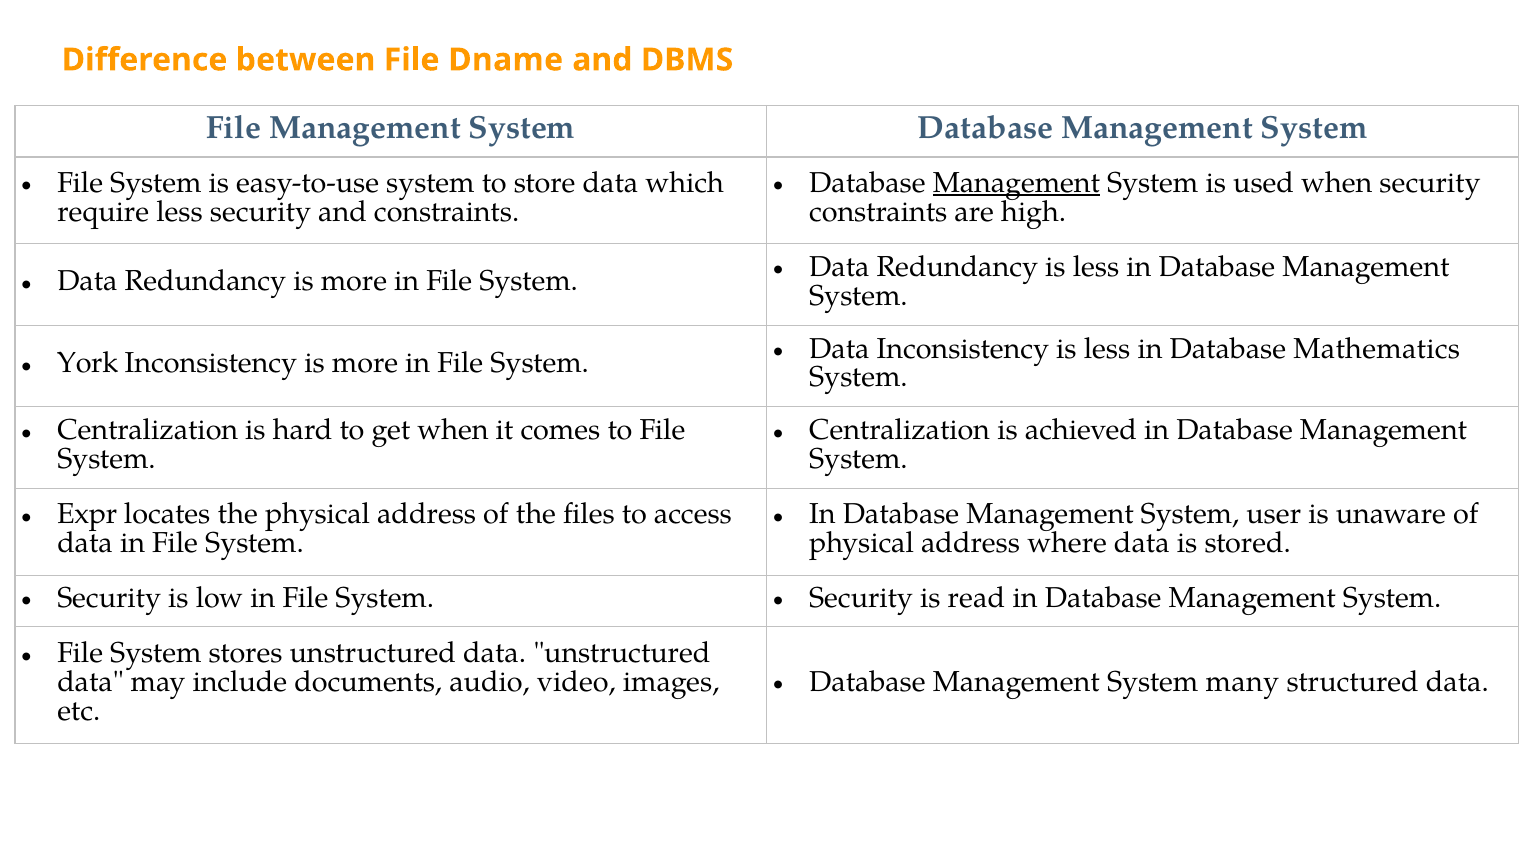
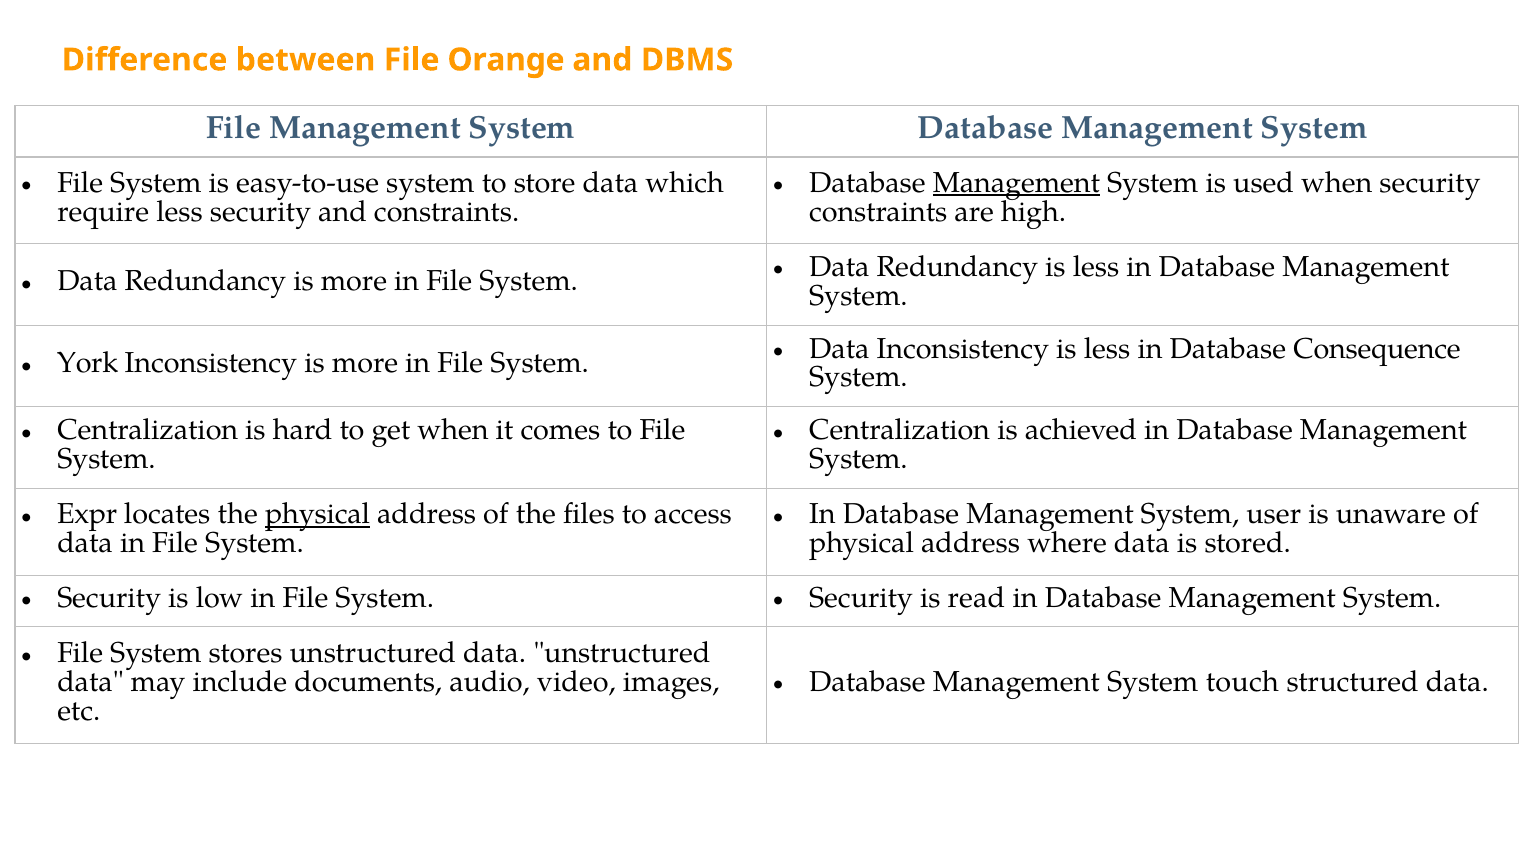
Dname: Dname -> Orange
Mathematics: Mathematics -> Consequence
physical at (318, 514) underline: none -> present
many: many -> touch
